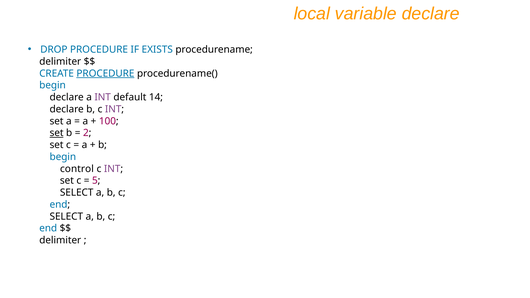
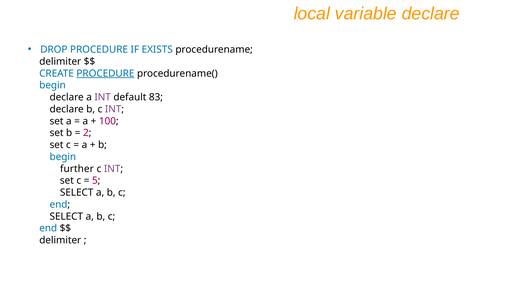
14: 14 -> 83
set at (57, 133) underline: present -> none
control: control -> further
